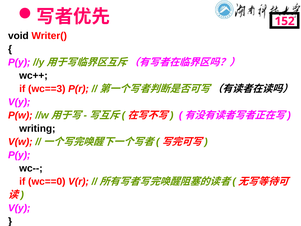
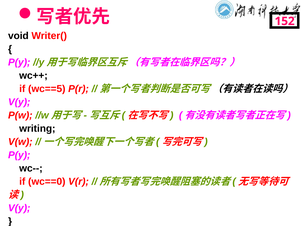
wc==3: wc==3 -> wc==5
